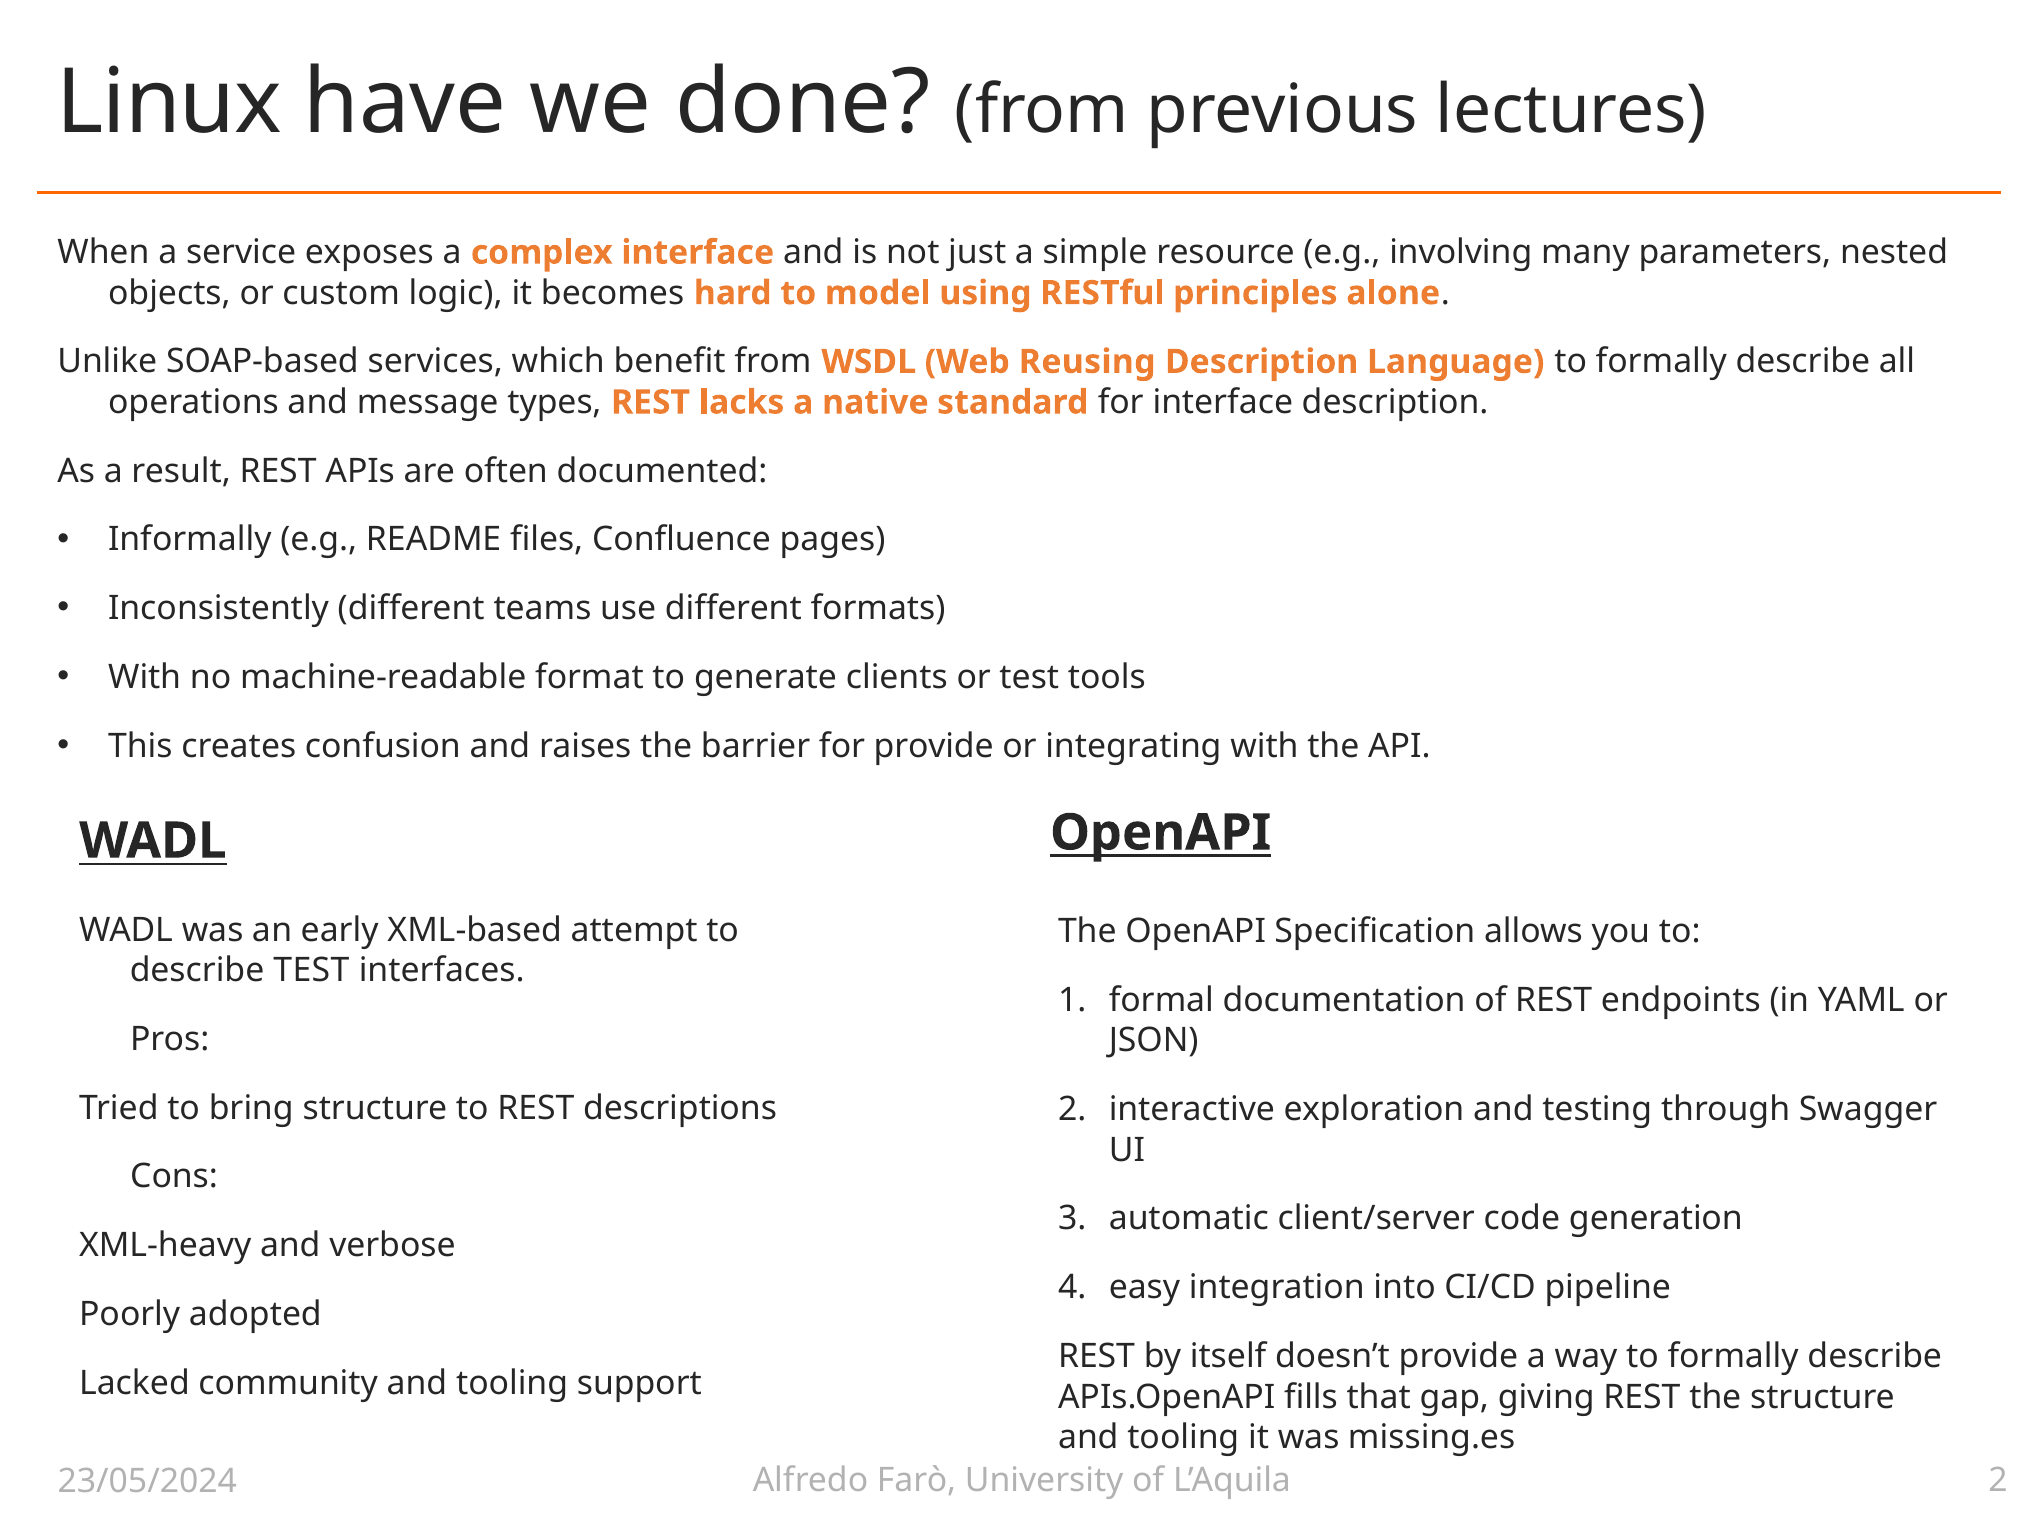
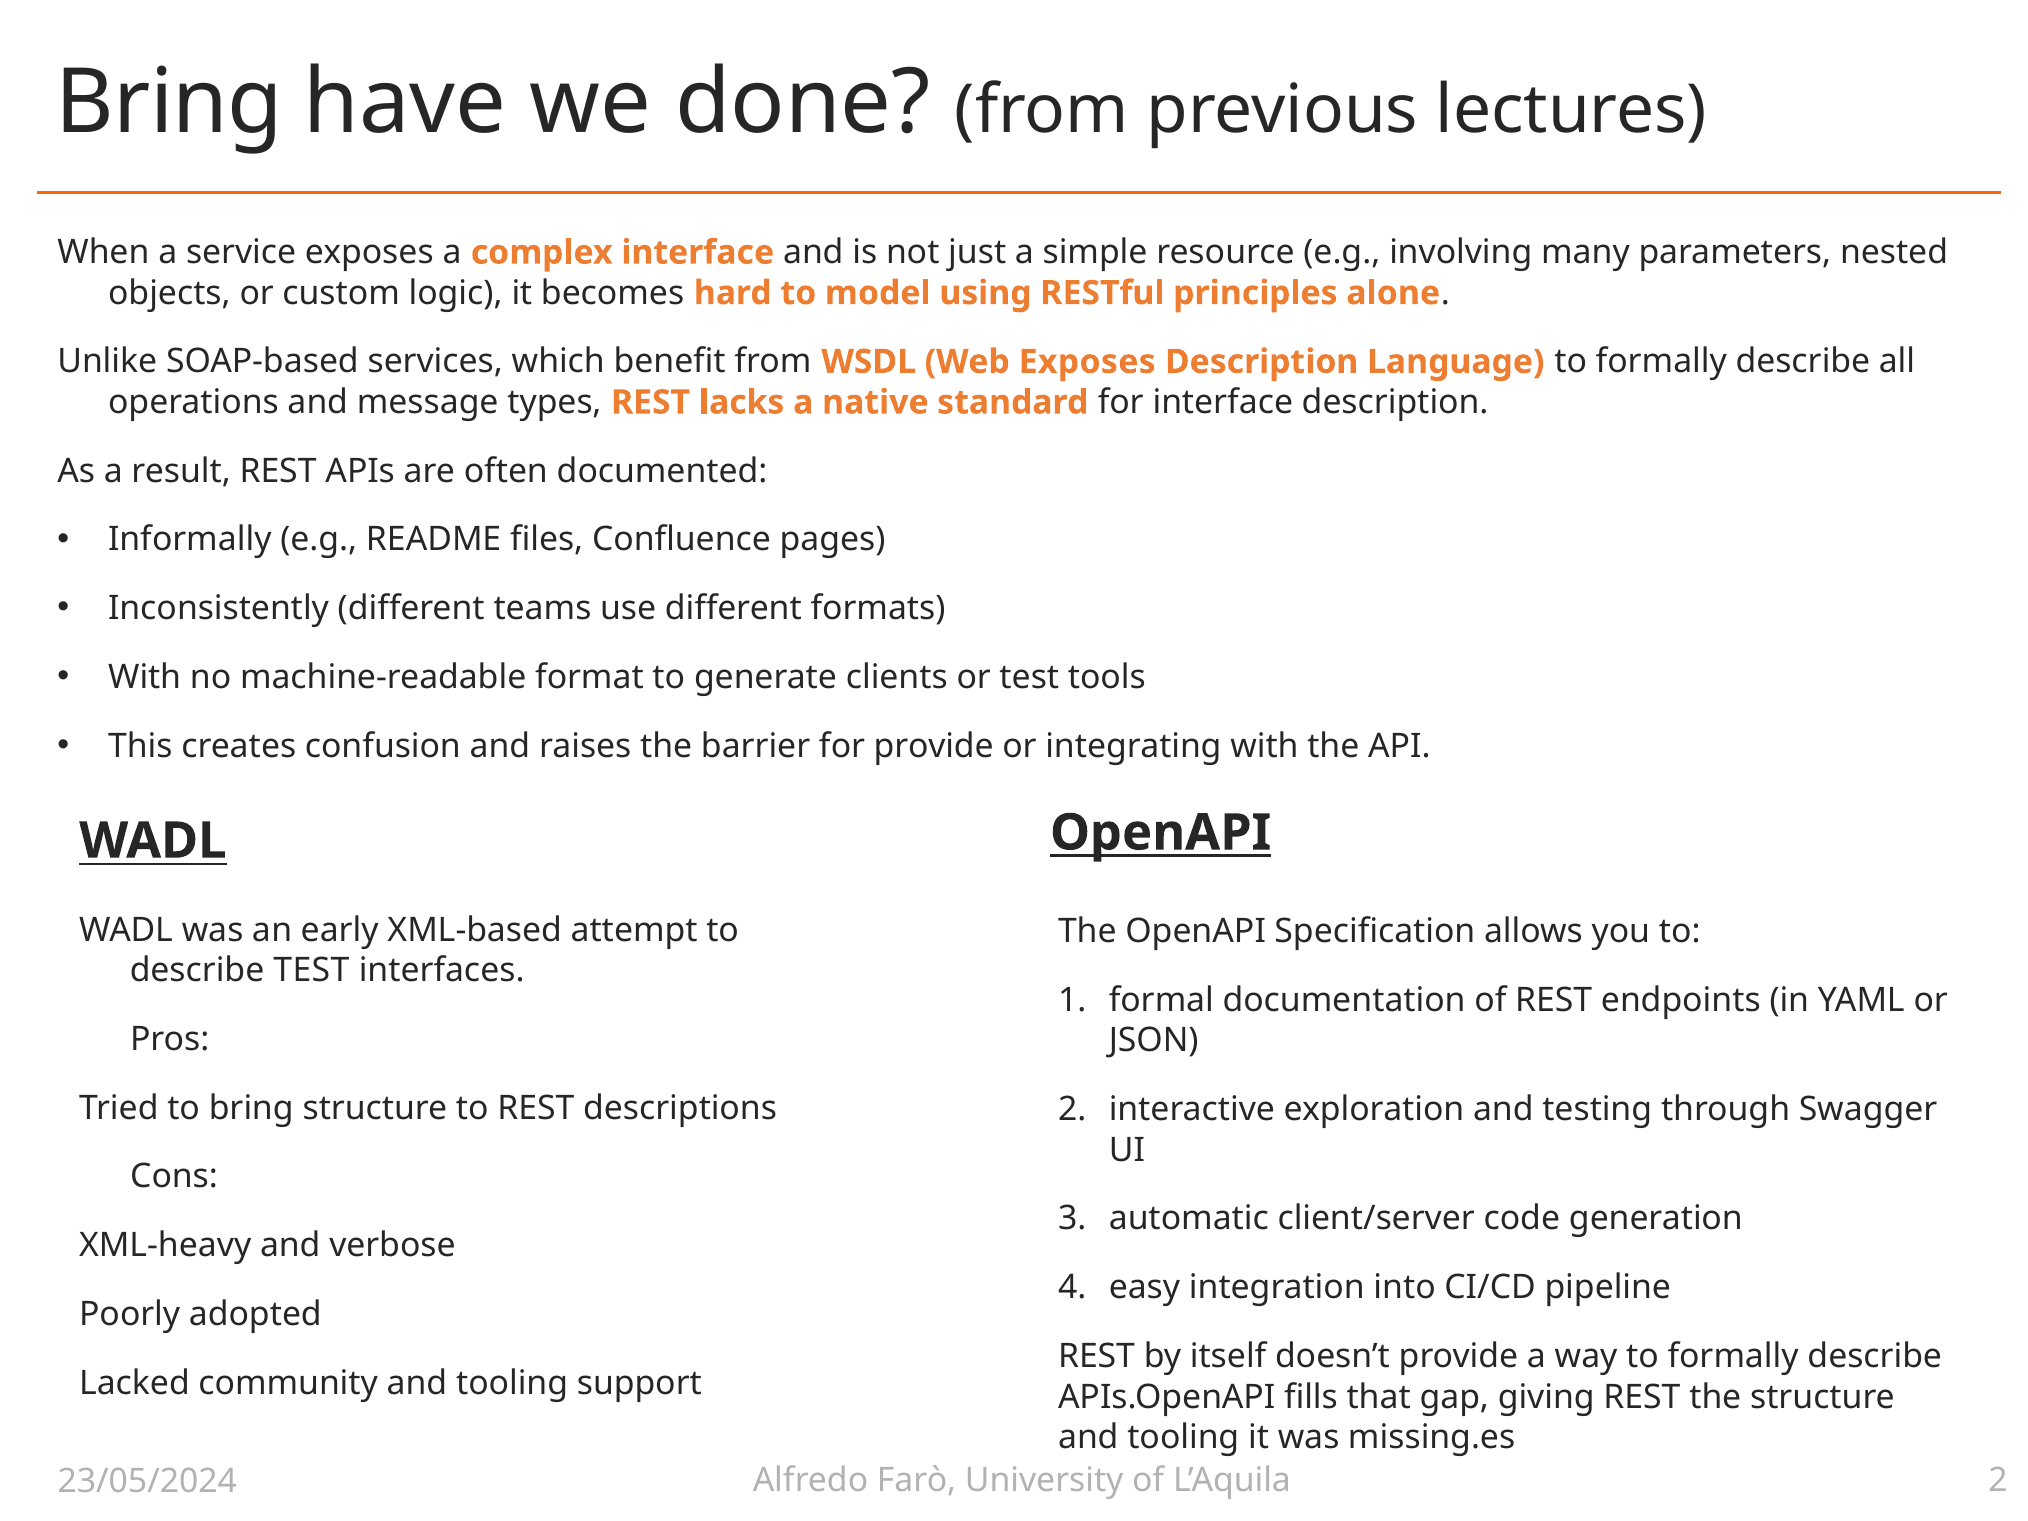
Linux at (169, 102): Linux -> Bring
Web Reusing: Reusing -> Exposes
